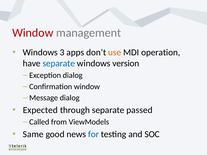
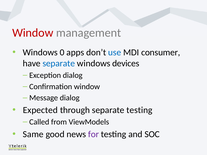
3: 3 -> 0
use colour: orange -> blue
operation: operation -> consumer
version: version -> devices
separate passed: passed -> testing
for colour: blue -> purple
